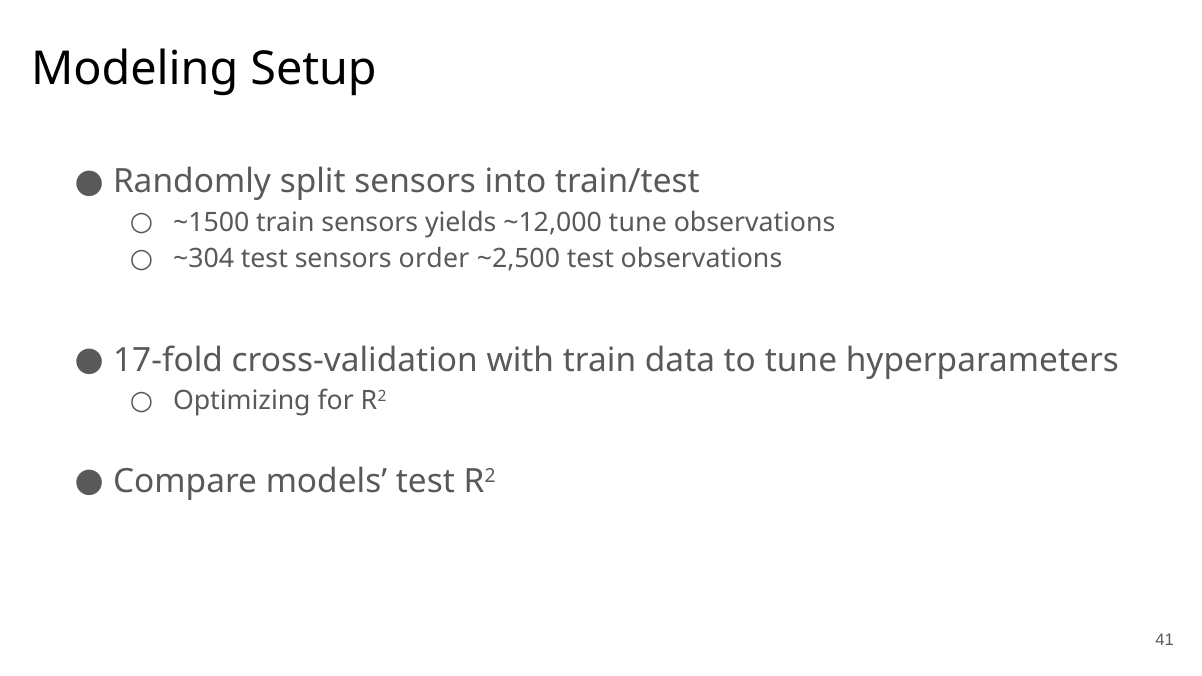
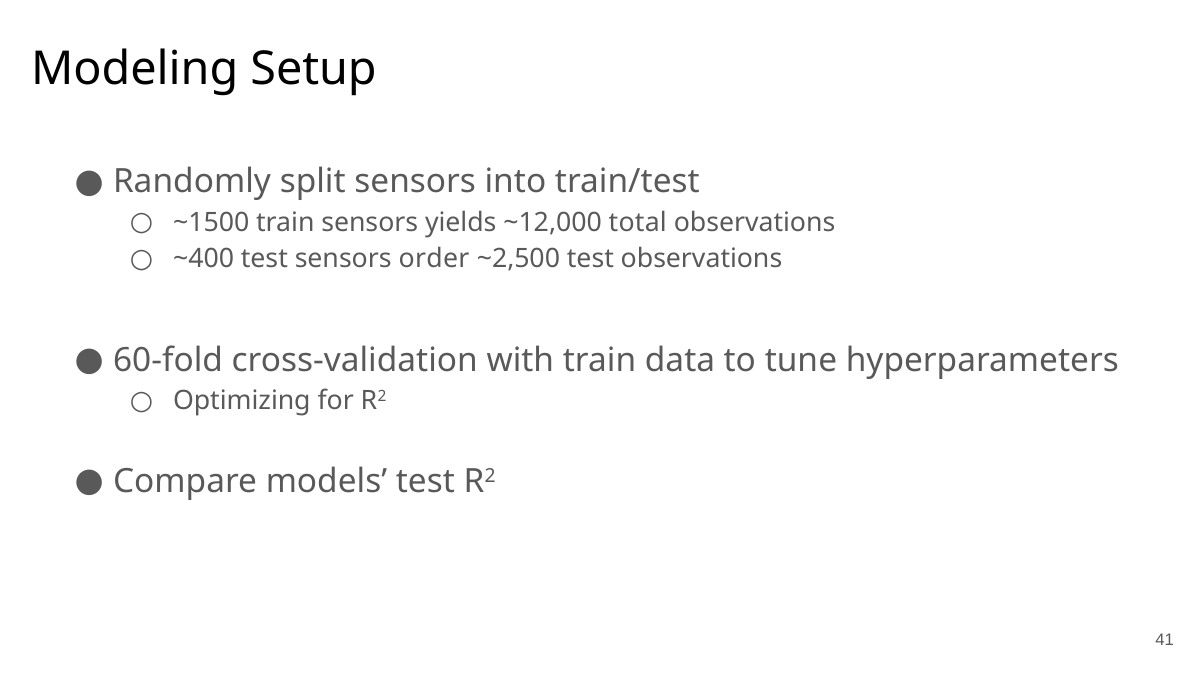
~12,000 tune: tune -> total
~304: ~304 -> ~400
17-fold: 17-fold -> 60-fold
